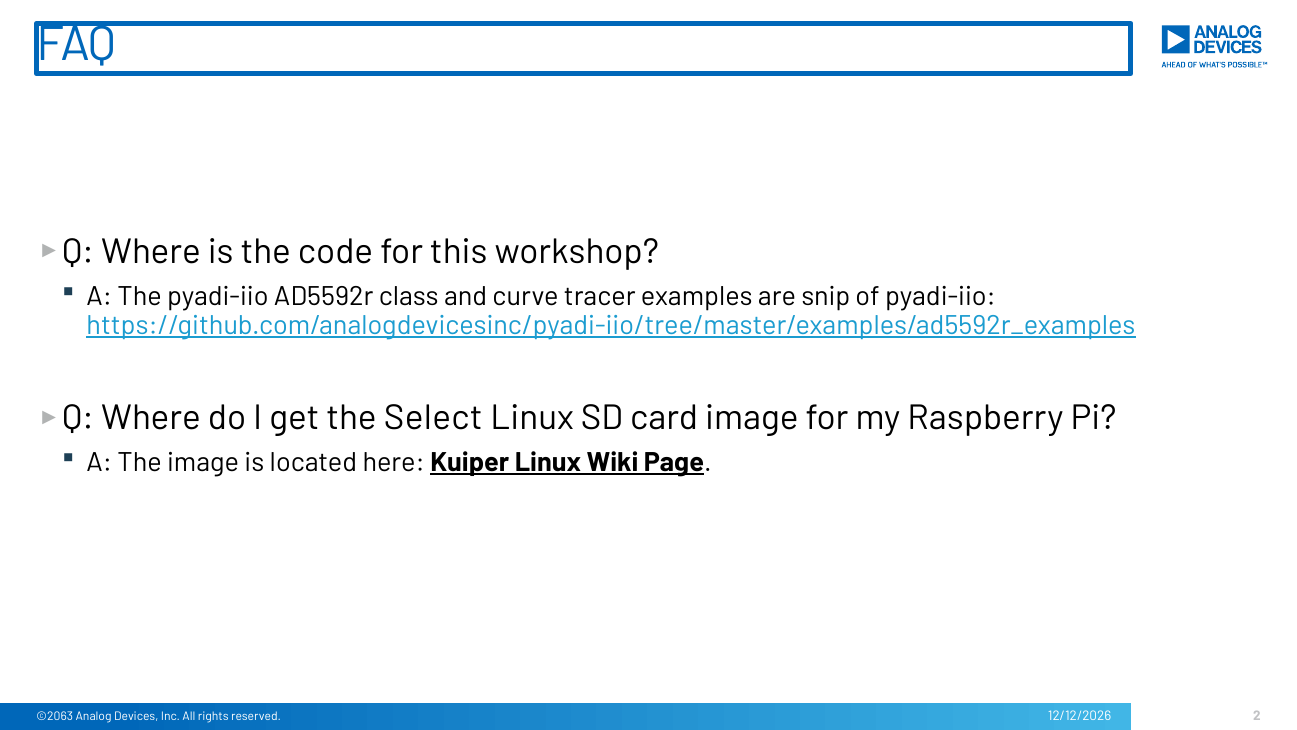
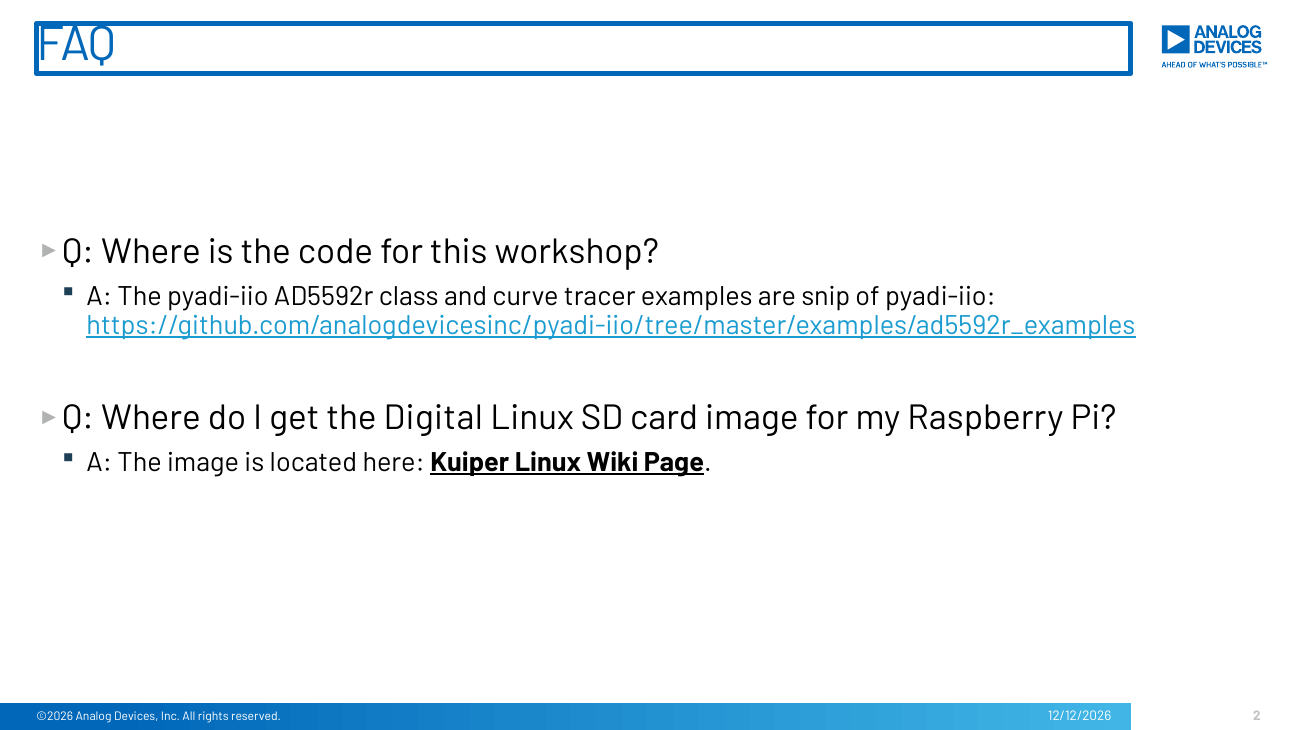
Select: Select -> Digital
©2063: ©2063 -> ©2026
